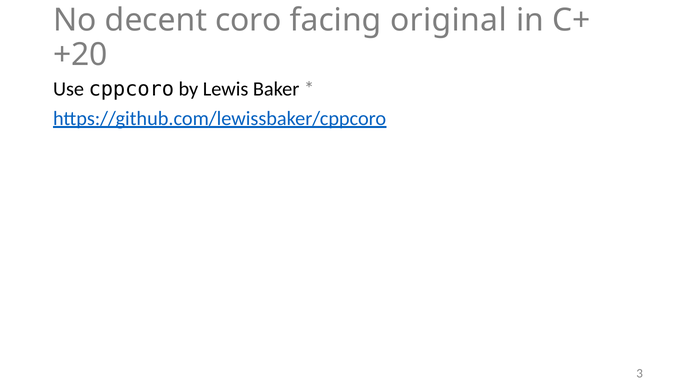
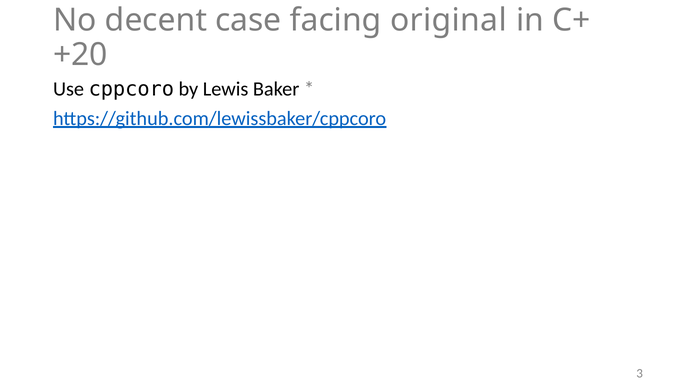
coro: coro -> case
